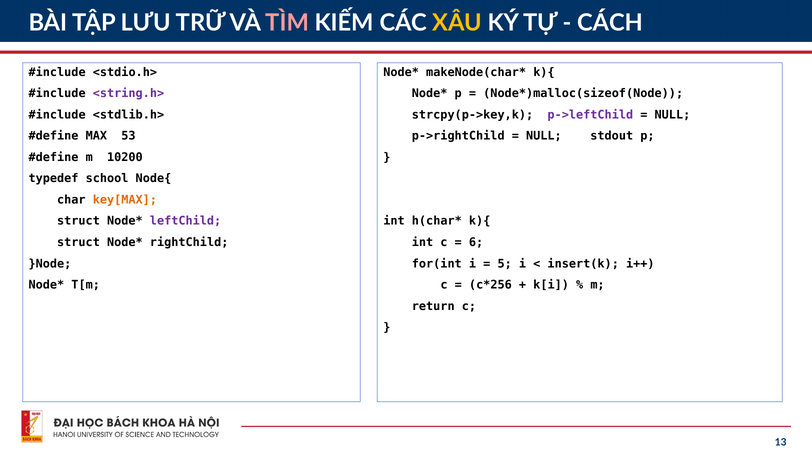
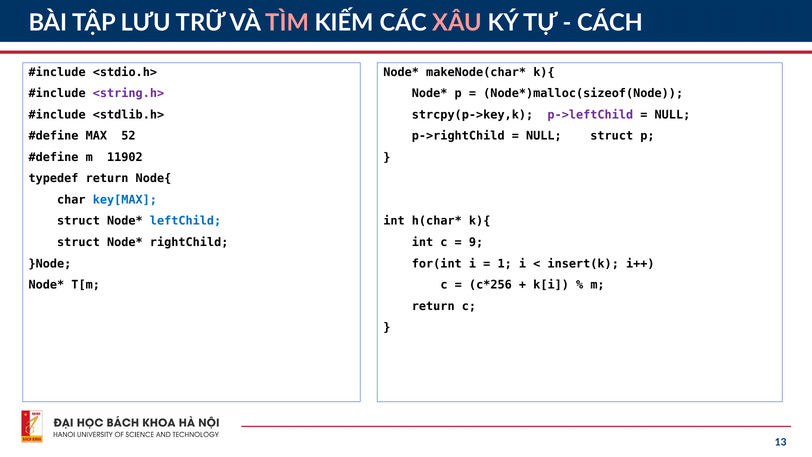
XÂU colour: yellow -> pink
53: 53 -> 52
NULL stdout: stdout -> struct
10200: 10200 -> 11902
typedef school: school -> return
key[MAX colour: orange -> blue
leftChild colour: purple -> blue
6: 6 -> 9
5: 5 -> 1
